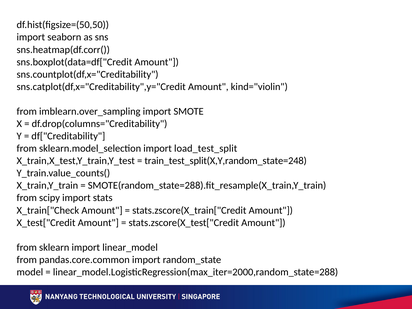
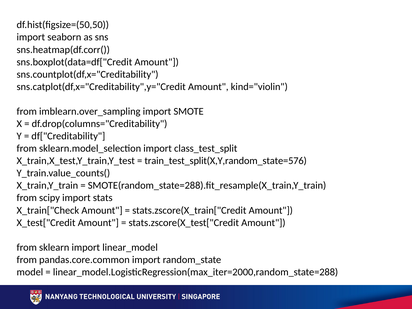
load_test_split: load_test_split -> class_test_split
train_test_split(X,Y,random_state=248: train_test_split(X,Y,random_state=248 -> train_test_split(X,Y,random_state=576
